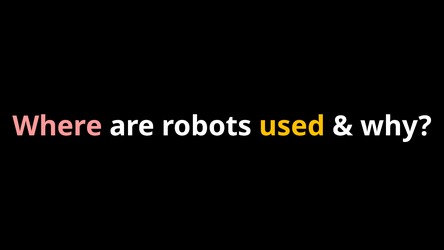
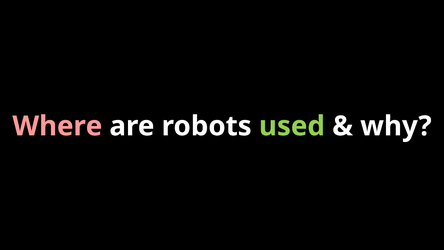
used colour: yellow -> light green
